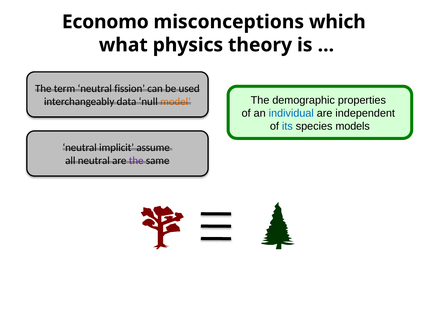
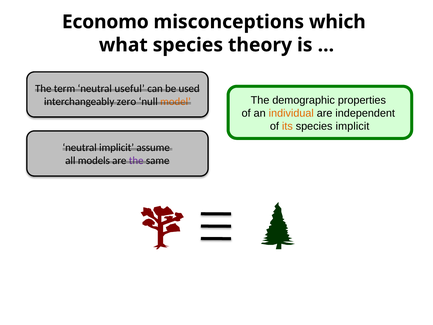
what physics: physics -> species
fission: fission -> useful
data: data -> zero
individual colour: blue -> orange
its colour: blue -> orange
species models: models -> implicit
all neutral: neutral -> models
